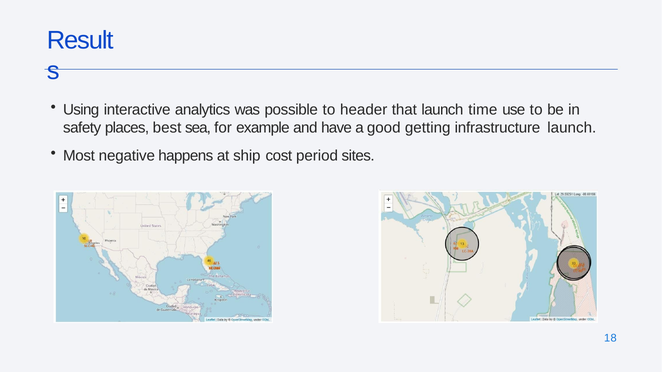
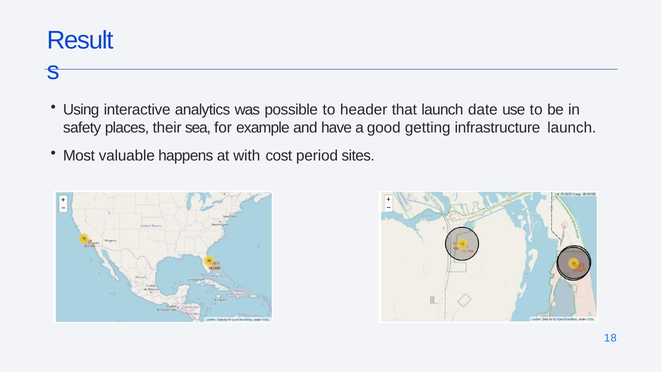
time: time -> date
best: best -> their
negative: negative -> valuable
ship: ship -> with
